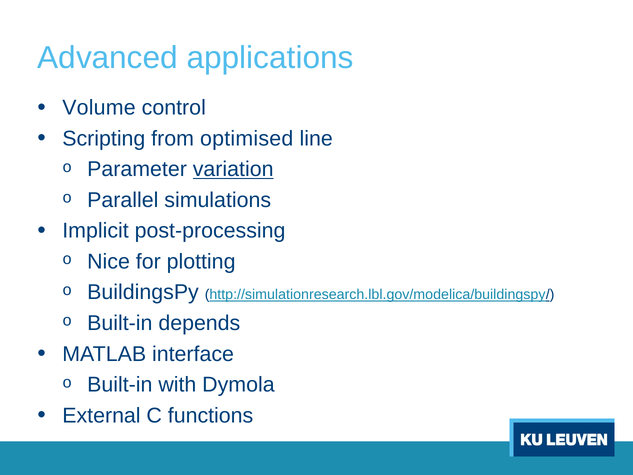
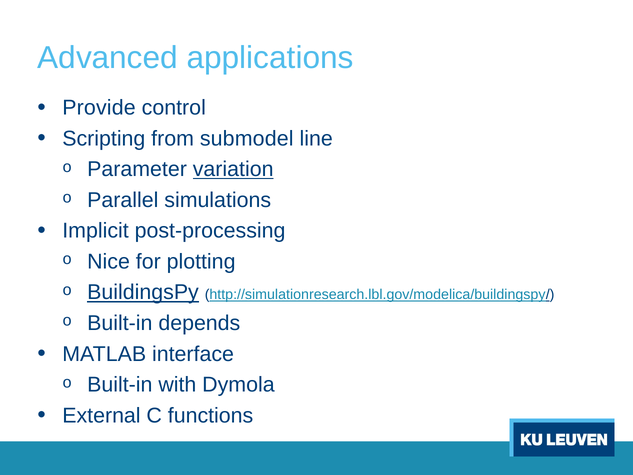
Volume: Volume -> Provide
optimised: optimised -> submodel
BuildingsPy underline: none -> present
